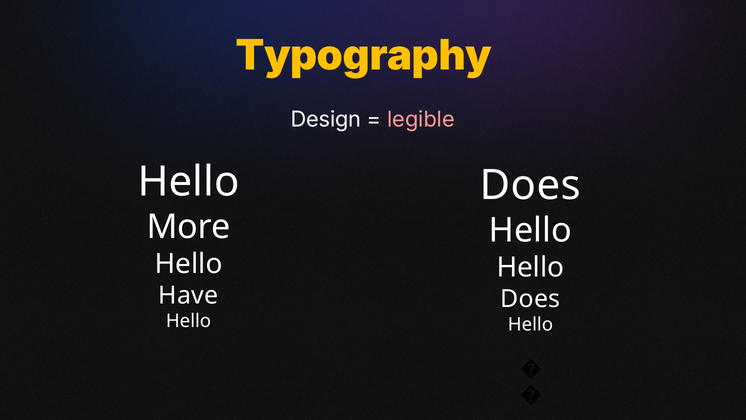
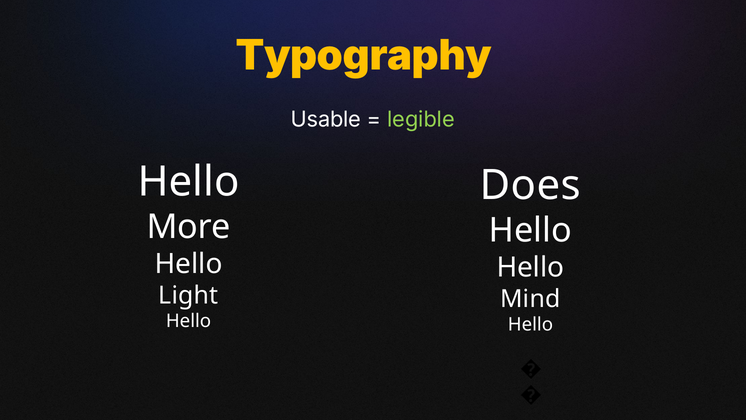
Design: Design -> Usable
legible colour: pink -> light green
Have: Have -> Light
Does at (530, 299): Does -> Mind
